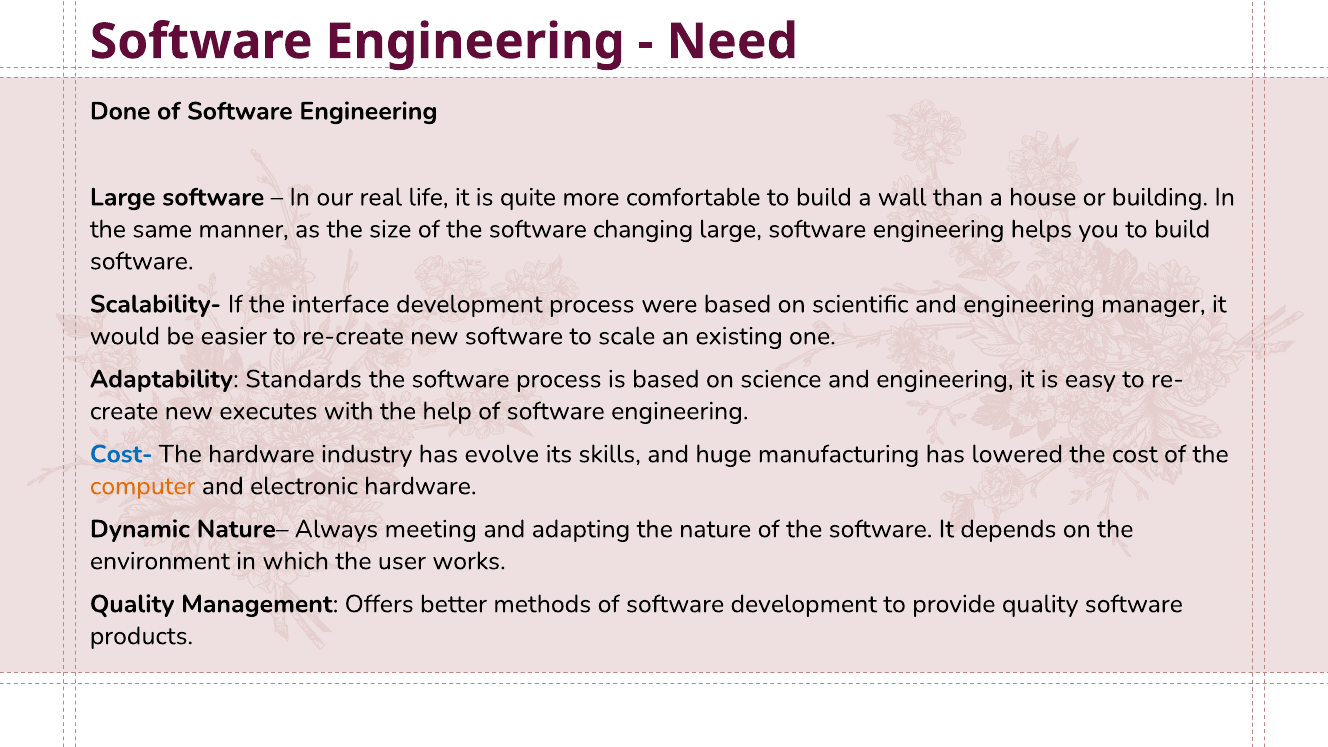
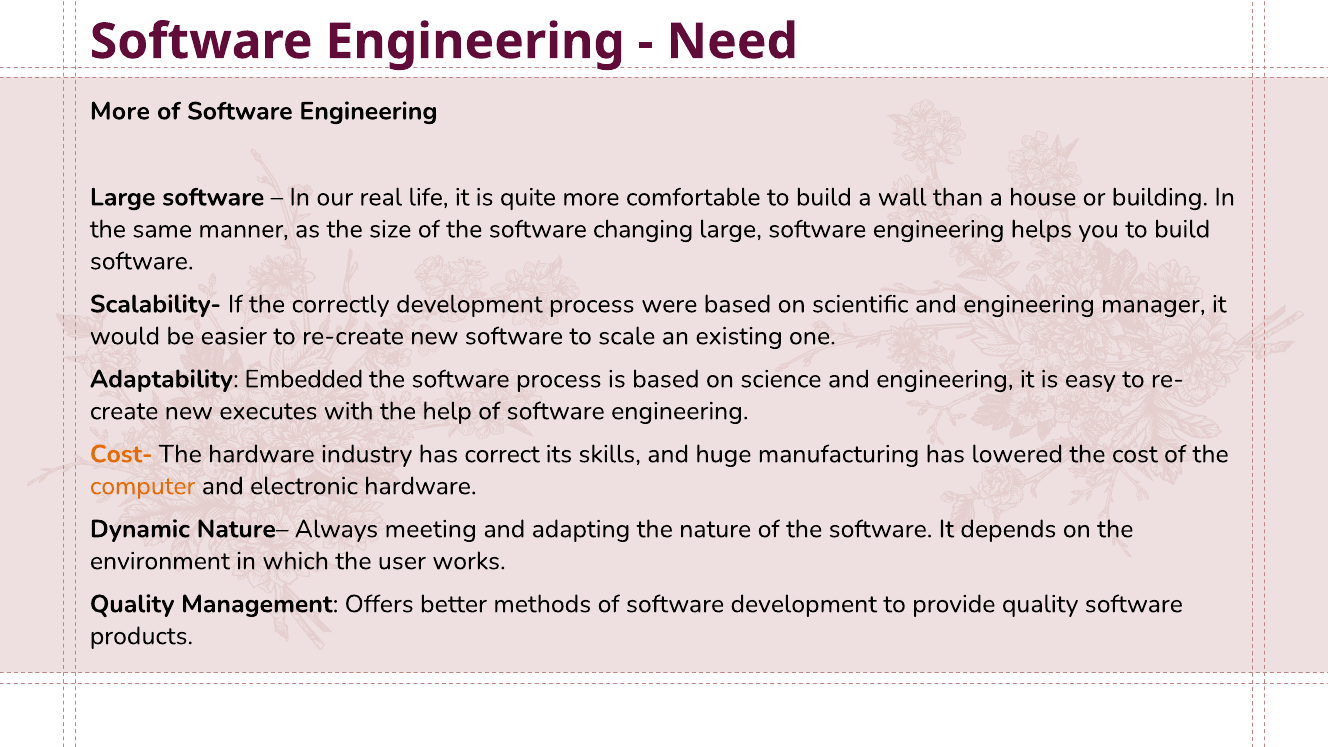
Done at (120, 111): Done -> More
interface: interface -> correctly
Standards: Standards -> Embedded
Cost- colour: blue -> orange
evolve: evolve -> correct
